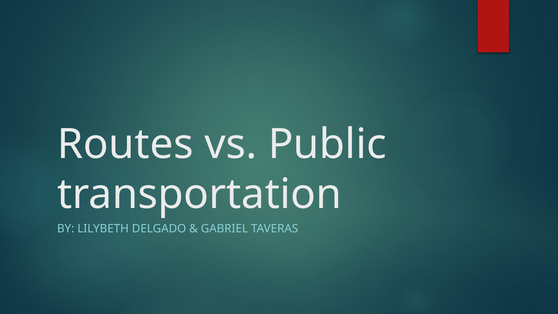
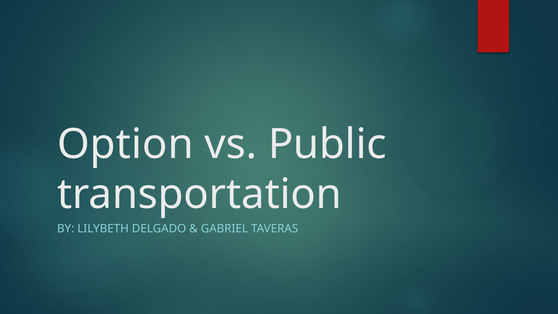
Routes: Routes -> Option
